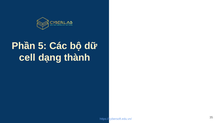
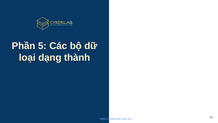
cell: cell -> loại
